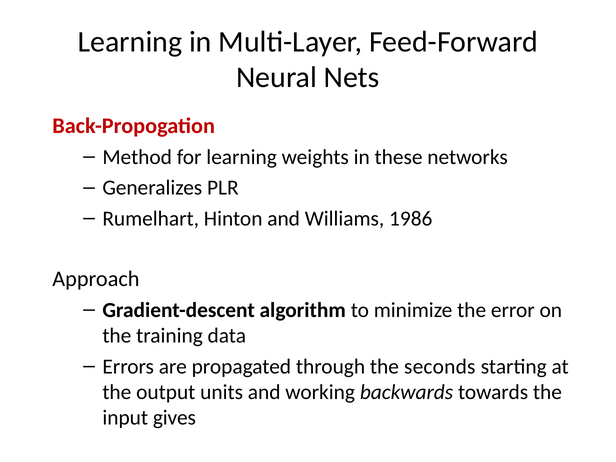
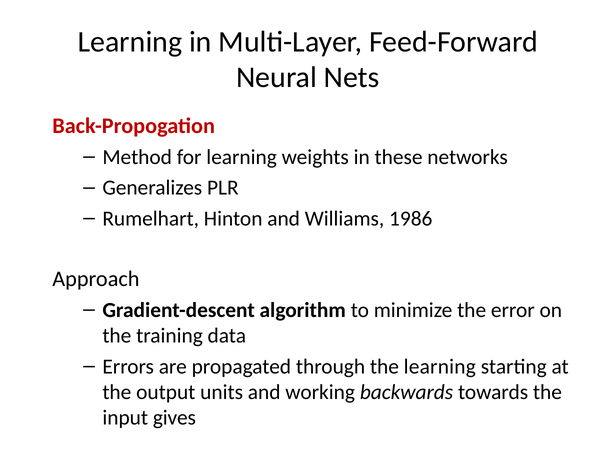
the seconds: seconds -> learning
